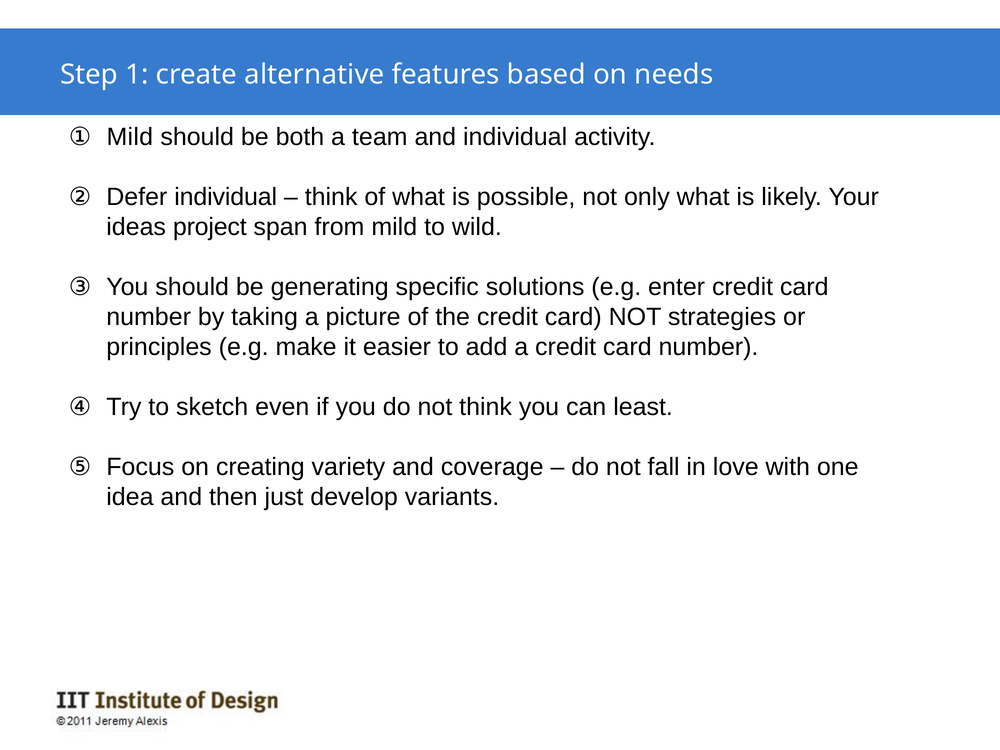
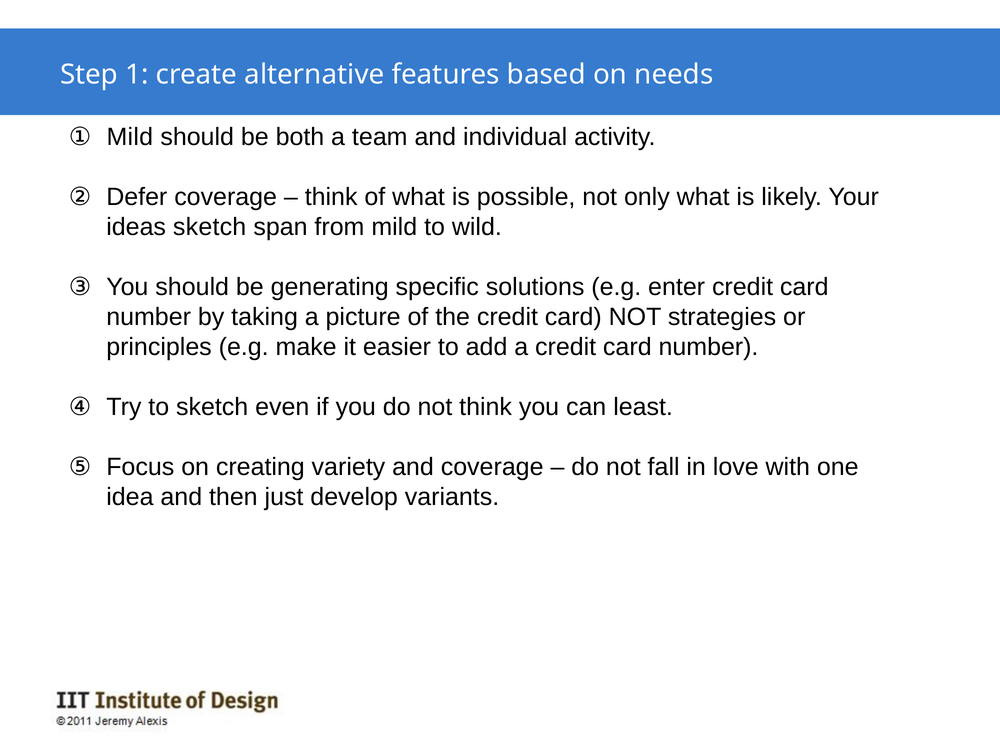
Defer individual: individual -> coverage
ideas project: project -> sketch
